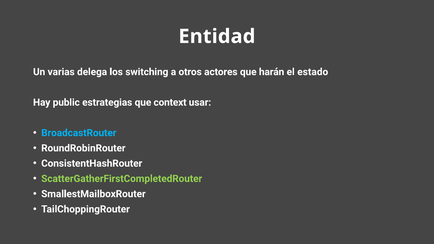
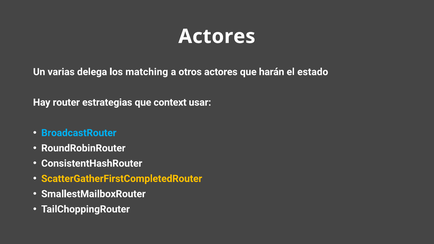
Entidad at (217, 36): Entidad -> Actores
switching: switching -> matching
public: public -> router
ScatterGatherFirstCompletedRouter colour: light green -> yellow
